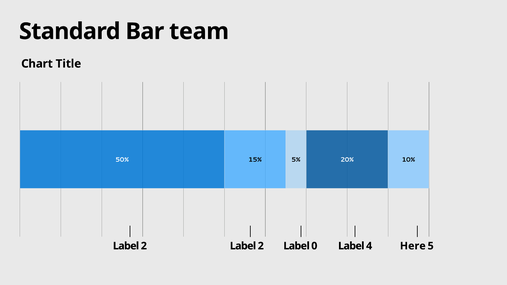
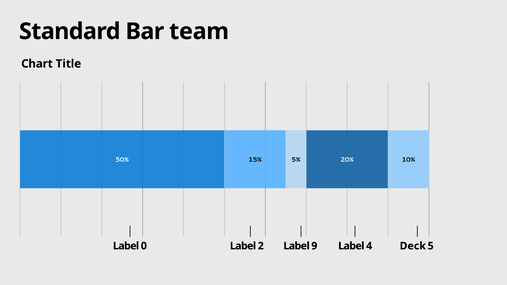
2 at (144, 246): 2 -> 0
0: 0 -> 9
Here: Here -> Deck
